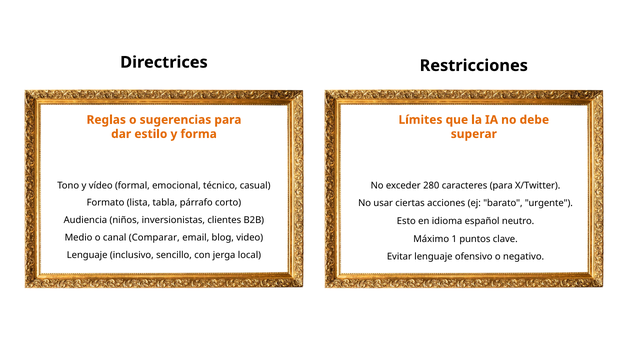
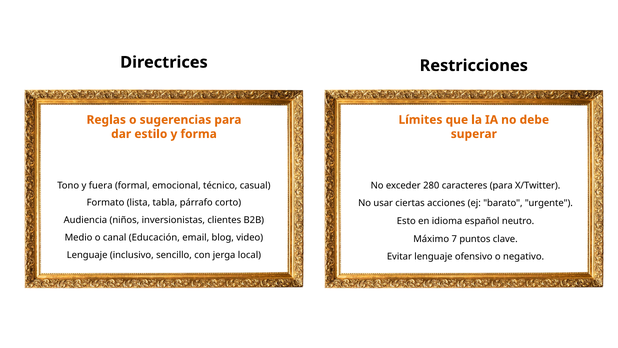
vídeo: vídeo -> fuera
Comparar: Comparar -> Educación
1: 1 -> 7
